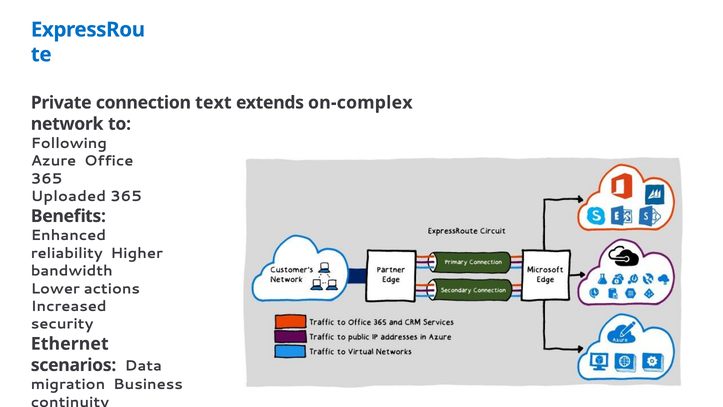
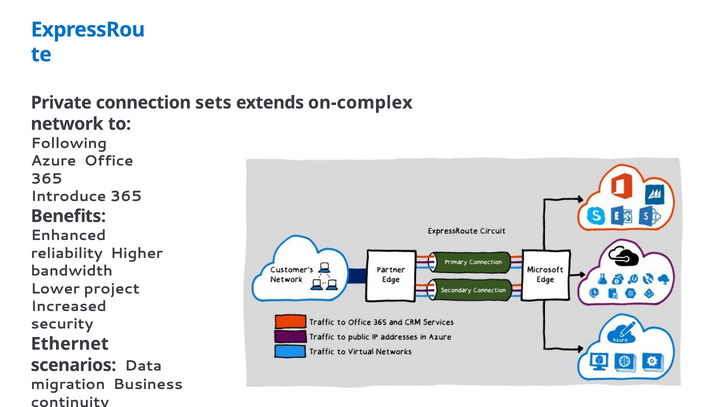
text: text -> sets
Uploaded: Uploaded -> Introduce
actions: actions -> project
